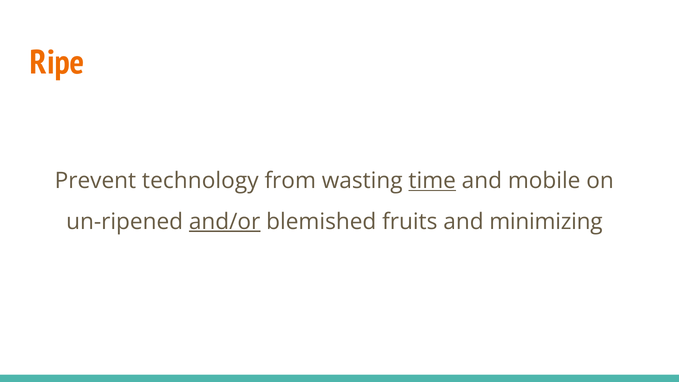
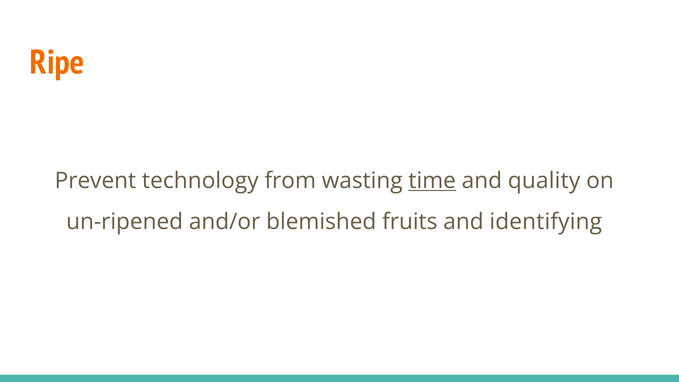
mobile: mobile -> quality
and/or underline: present -> none
minimizing: minimizing -> identifying
